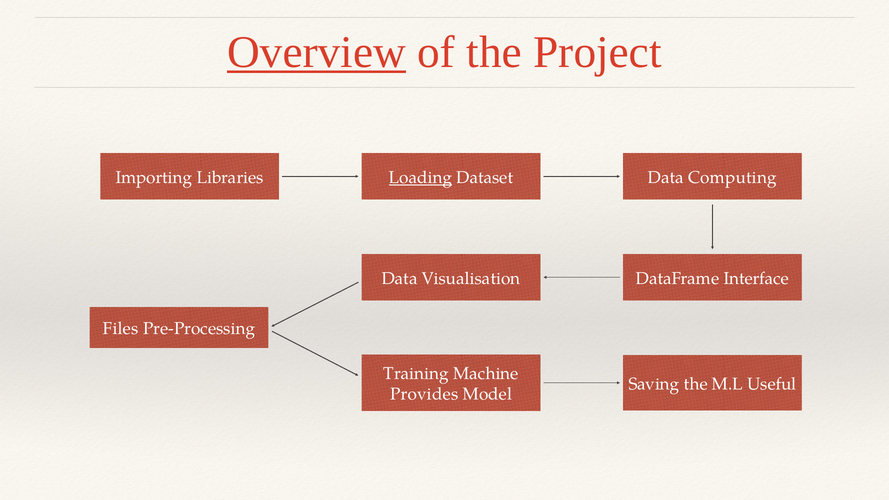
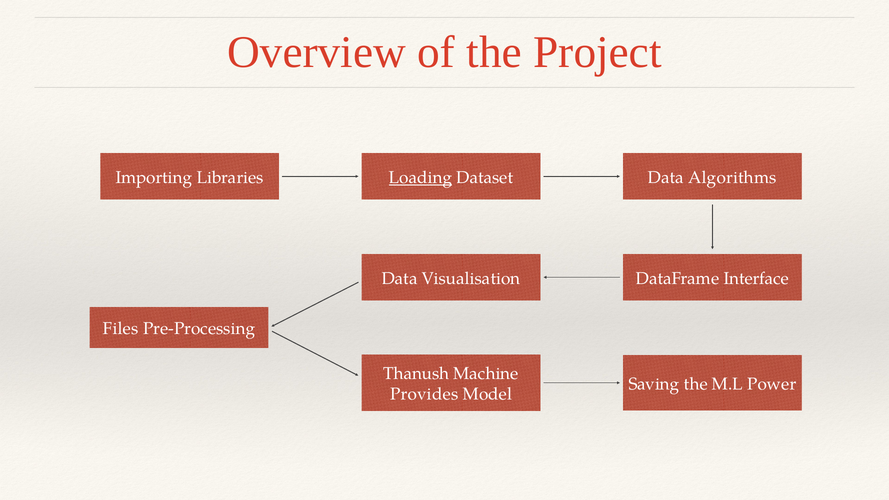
Overview underline: present -> none
Computing: Computing -> Algorithms
Training: Training -> Thanush
Useful: Useful -> Power
